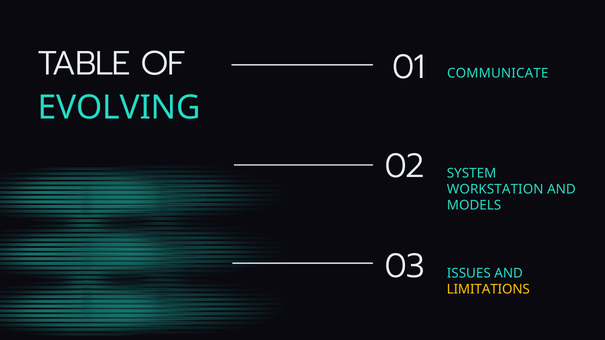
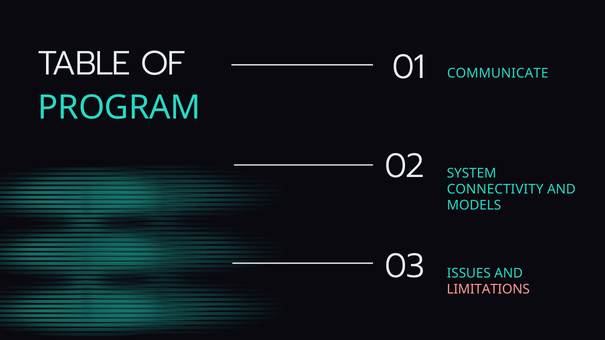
EVOLVING: EVOLVING -> PROGRAM
WORKSTATION: WORKSTATION -> CONNECTIVITY
LIMITATIONS colour: yellow -> pink
